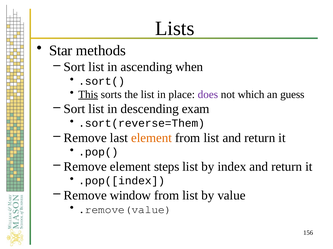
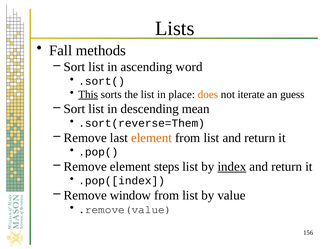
Star: Star -> Fall
when: when -> word
does colour: purple -> orange
which: which -> iterate
exam: exam -> mean
index underline: none -> present
